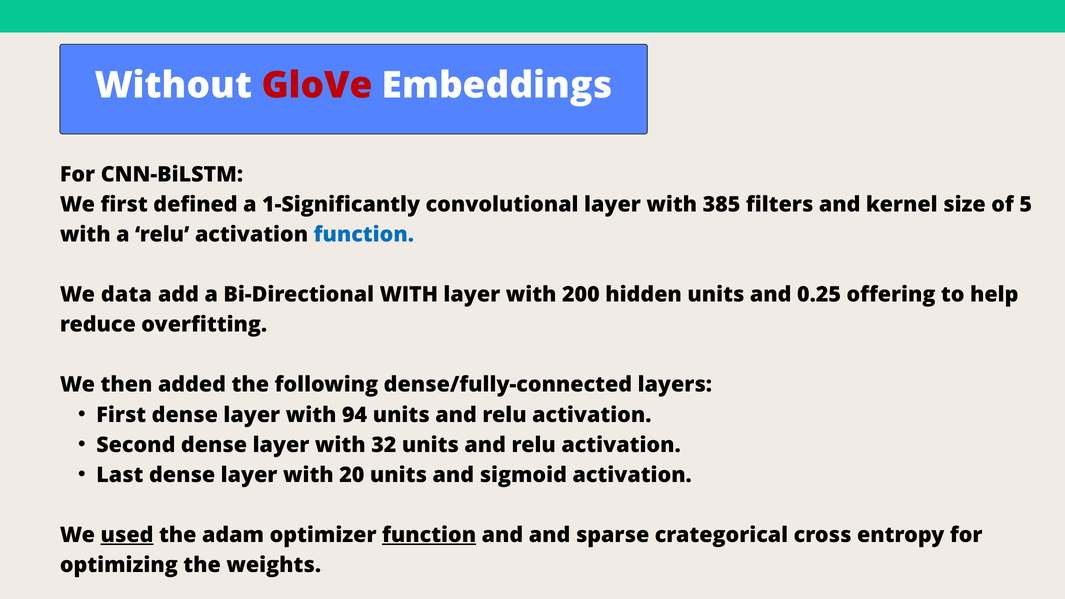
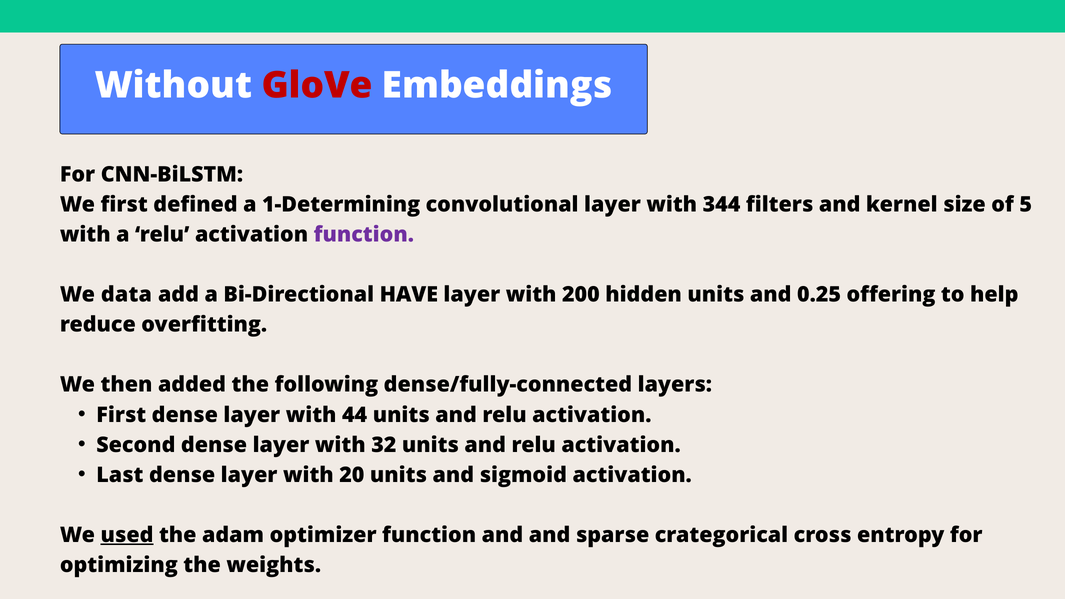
1-Significantly: 1-Significantly -> 1-Determining
385: 385 -> 344
function at (364, 235) colour: blue -> purple
Bi-Directional WITH: WITH -> HAVE
94: 94 -> 44
function at (429, 535) underline: present -> none
